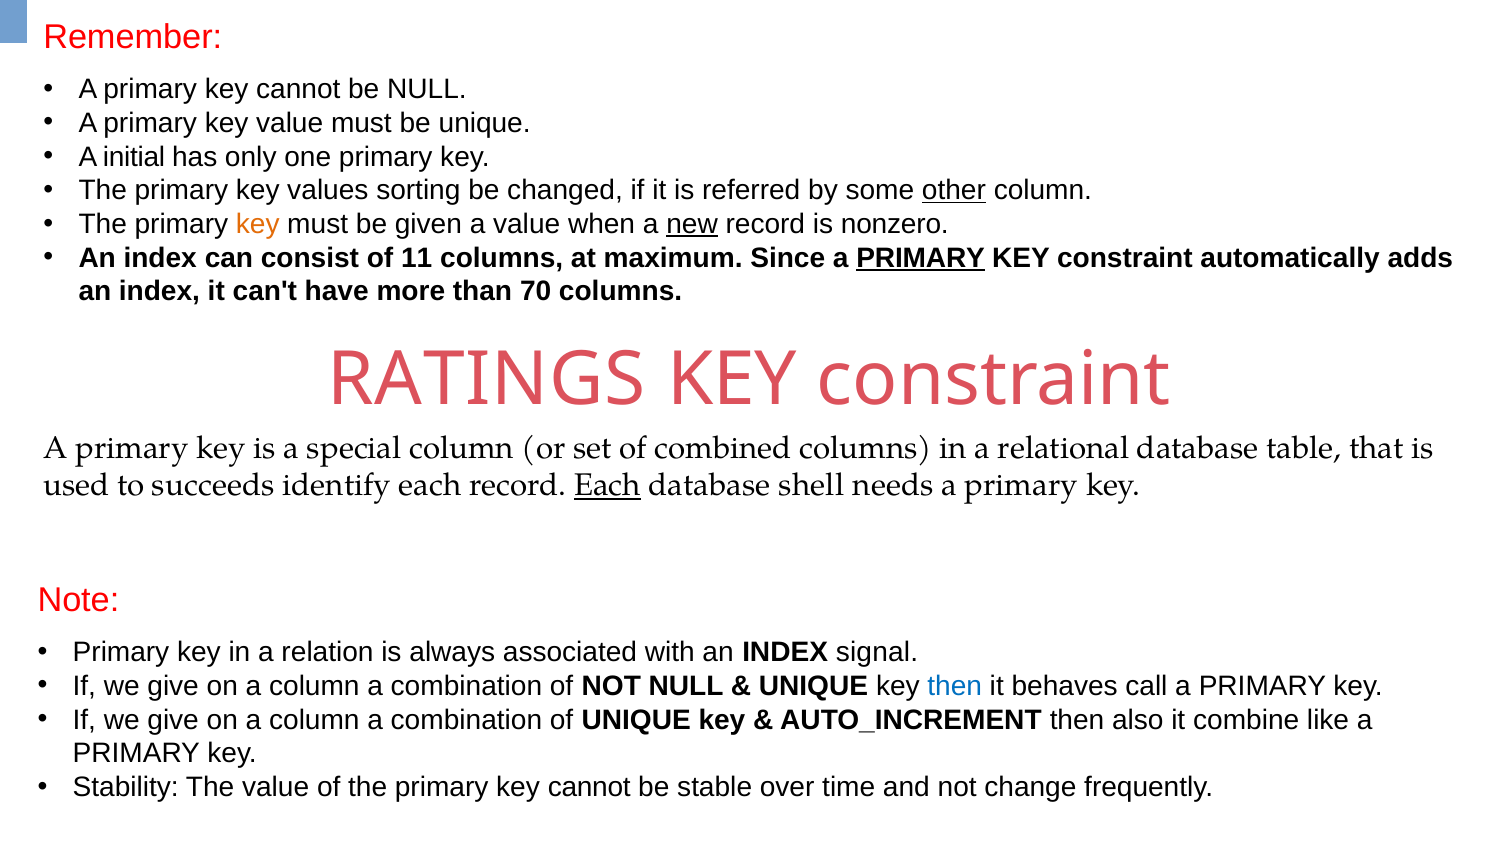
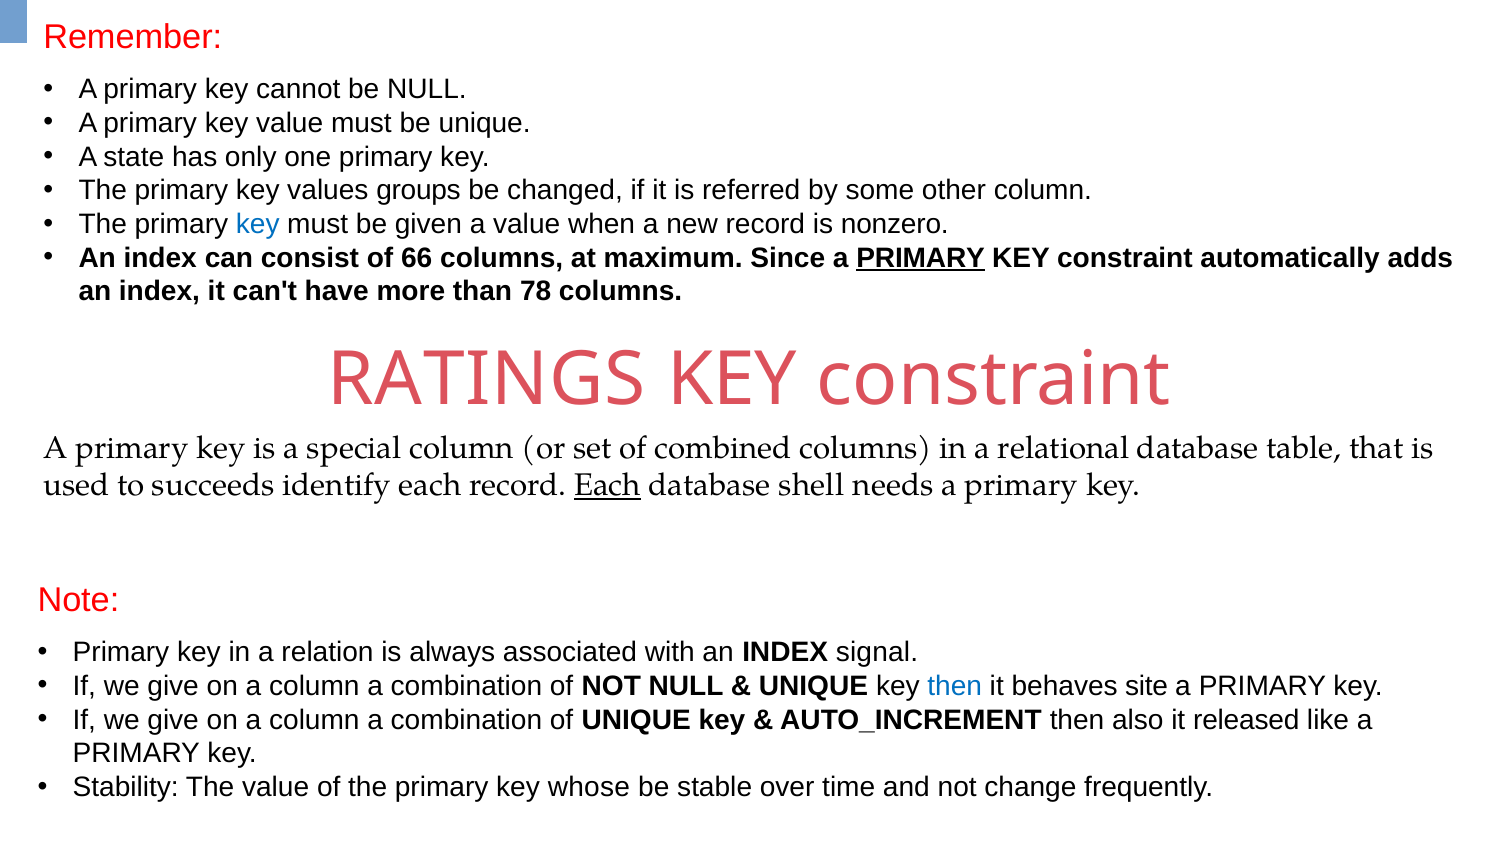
initial: initial -> state
sorting: sorting -> groups
other underline: present -> none
key at (258, 224) colour: orange -> blue
new underline: present -> none
11: 11 -> 66
70: 70 -> 78
call: call -> site
combine: combine -> released
the primary key cannot: cannot -> whose
